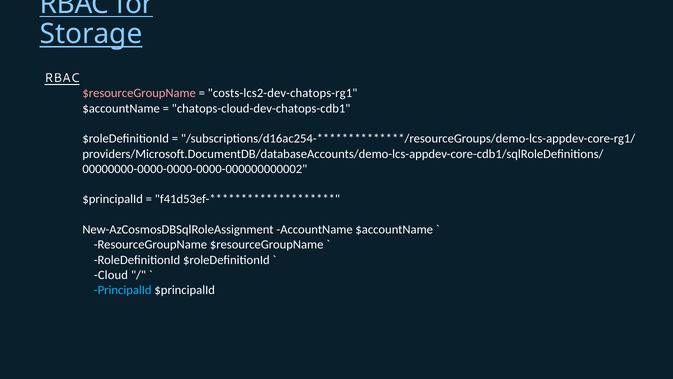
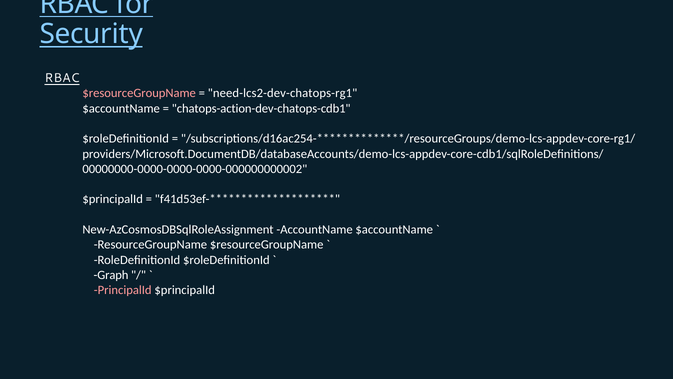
Storage: Storage -> Security
costs-lcs2-dev-chatops-rg1: costs-lcs2-dev-chatops-rg1 -> need-lcs2-dev-chatops-rg1
chatops-cloud-dev-chatops-cdb1: chatops-cloud-dev-chatops-cdb1 -> chatops-action-dev-chatops-cdb1
Cloud: Cloud -> Graph
PrincipalId colour: light blue -> pink
